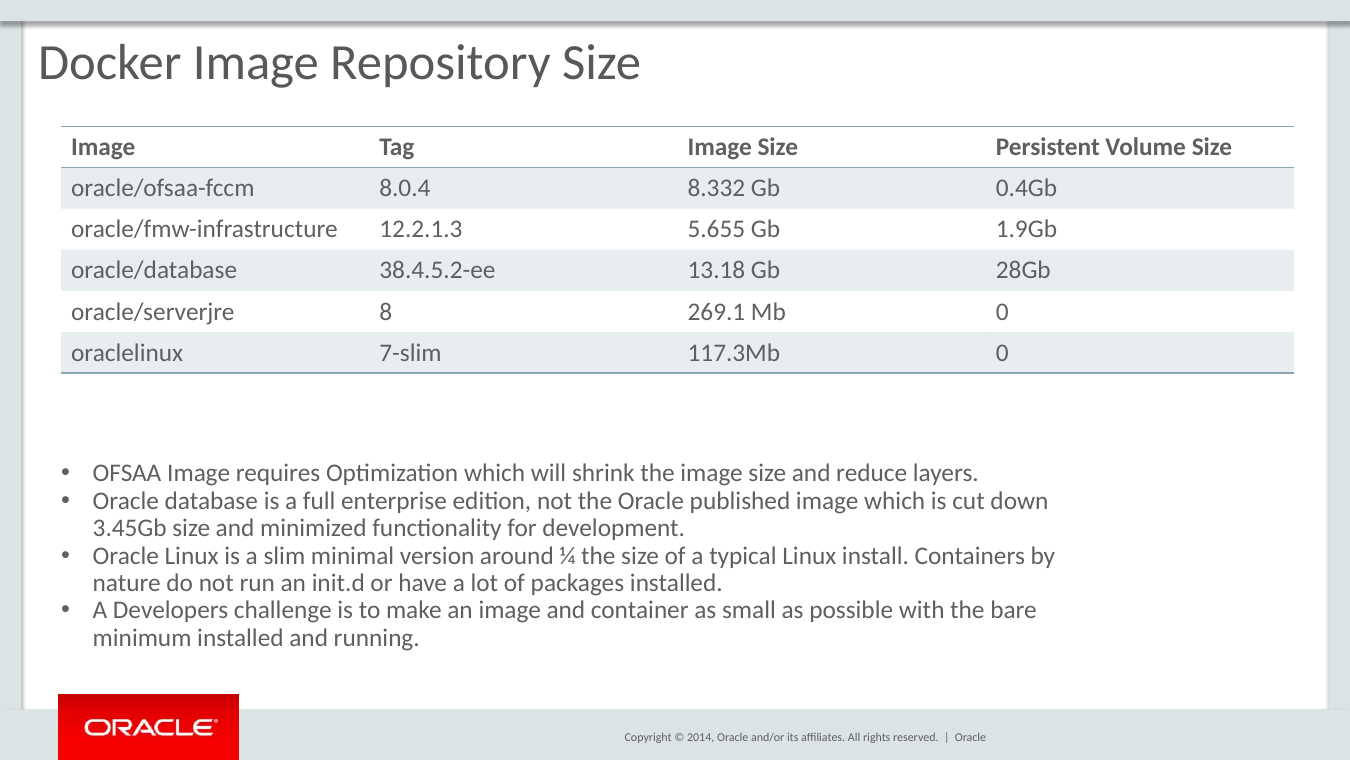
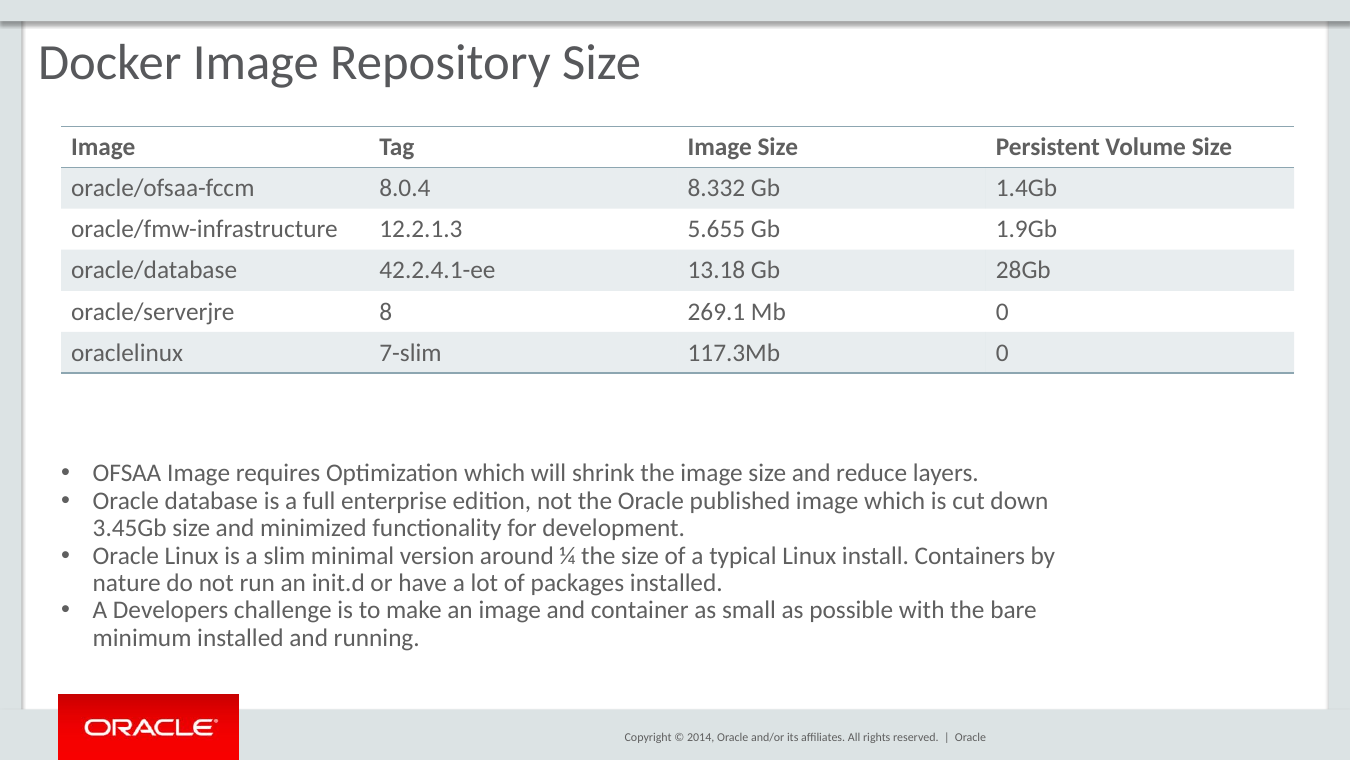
0.4Gb: 0.4Gb -> 1.4Gb
38.4.5.2-ee: 38.4.5.2-ee -> 42.2.4.1-ee
